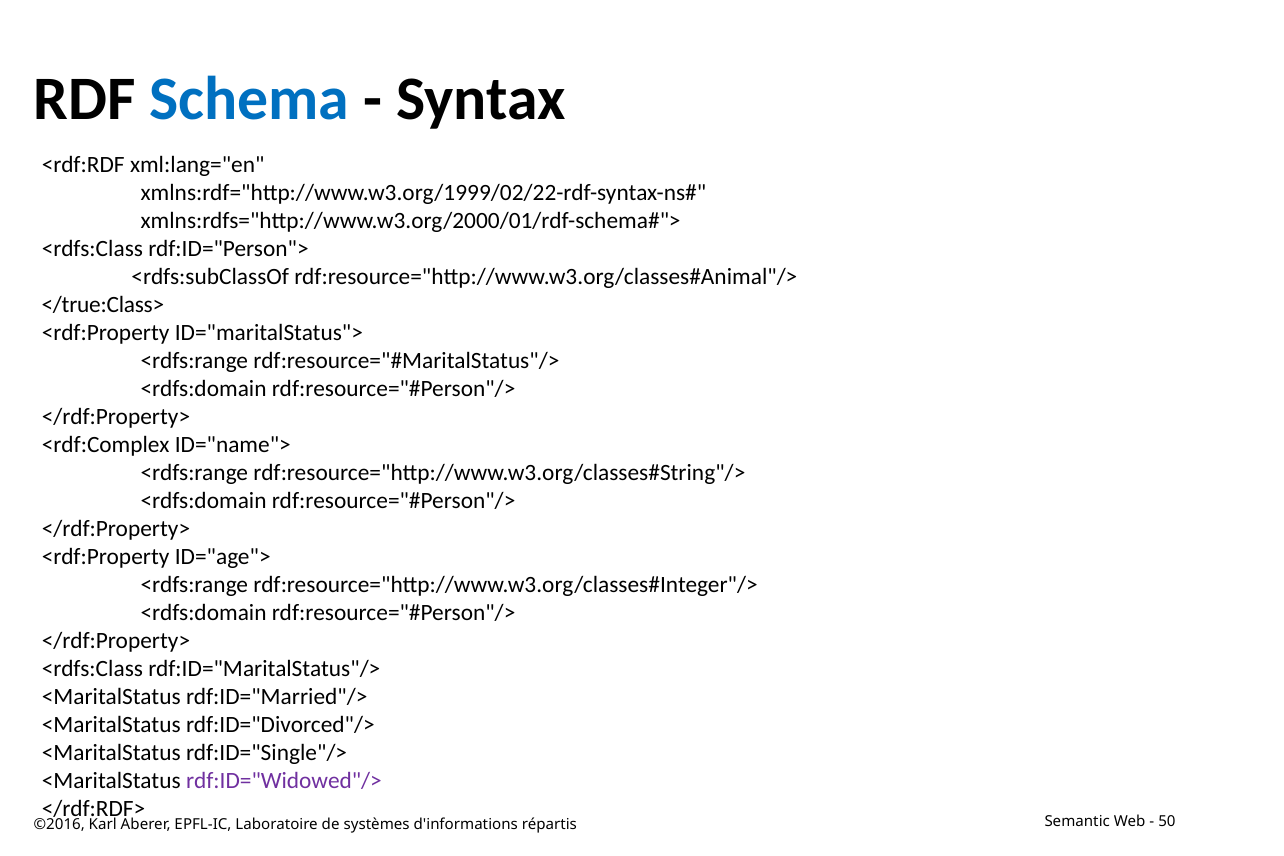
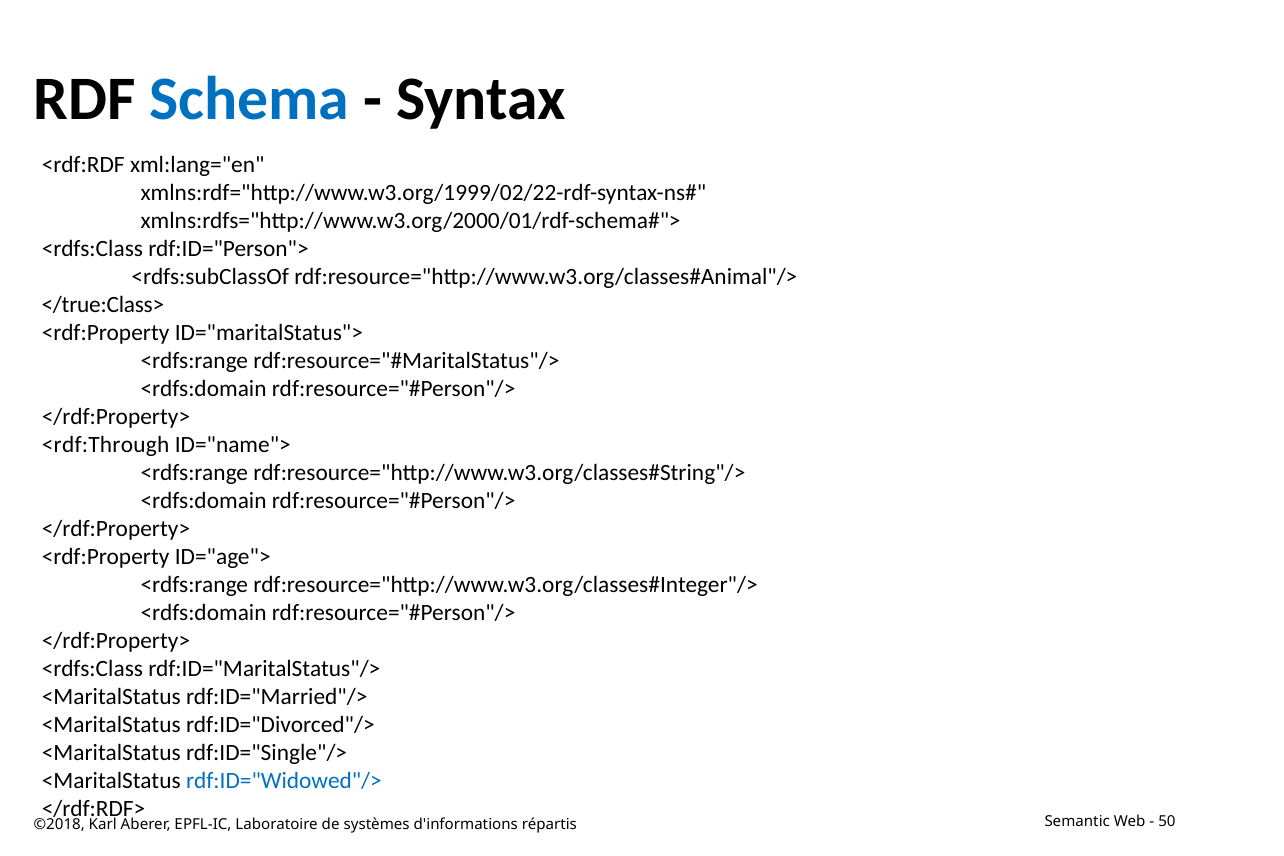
<rdf:Complex: <rdf:Complex -> <rdf:Through
rdf:ID="Widowed"/> colour: purple -> blue
©2016: ©2016 -> ©2018
